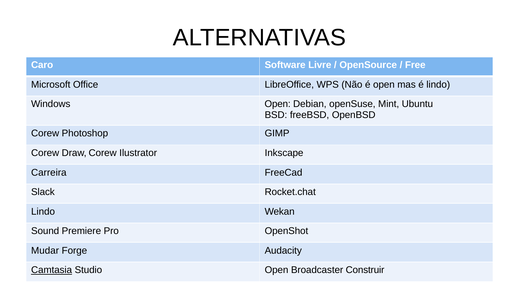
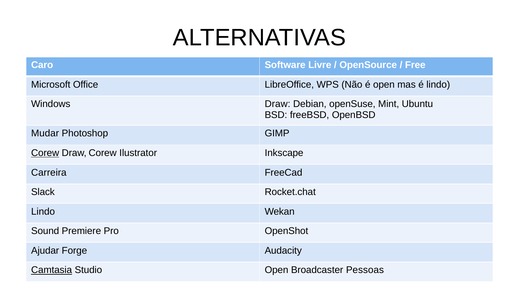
Windows Open: Open -> Draw
Corew at (45, 133): Corew -> Mudar
Corew at (45, 153) underline: none -> present
Mudar: Mudar -> Ajudar
Construir: Construir -> Pessoas
